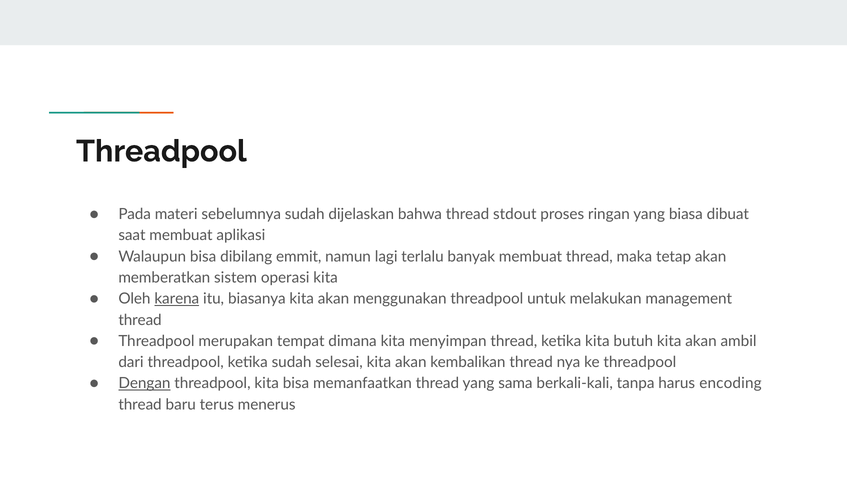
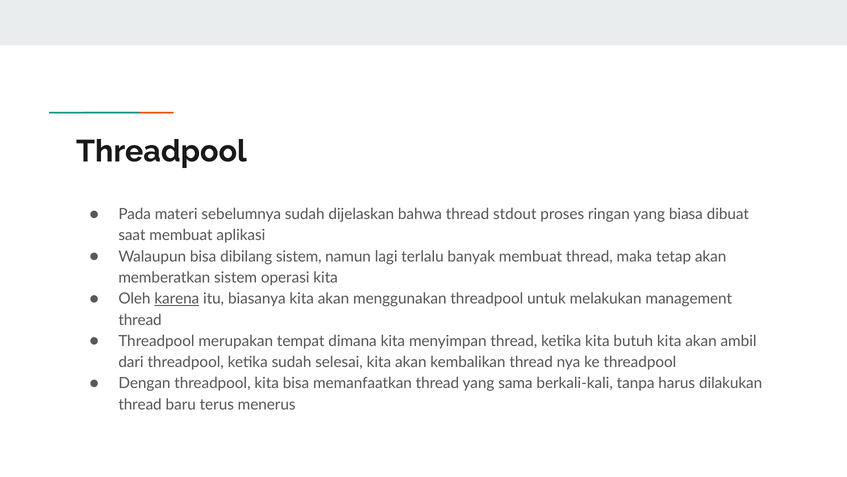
dibilang emmit: emmit -> sistem
Dengan underline: present -> none
encoding: encoding -> dilakukan
